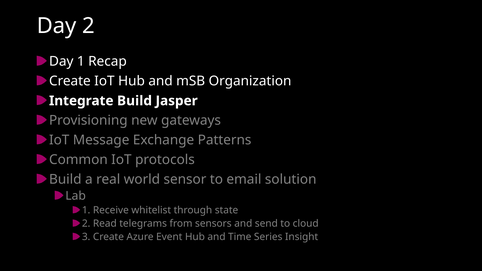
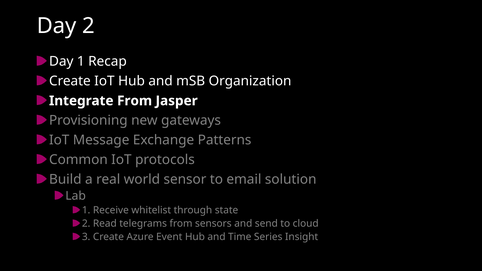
Integrate Build: Build -> From
